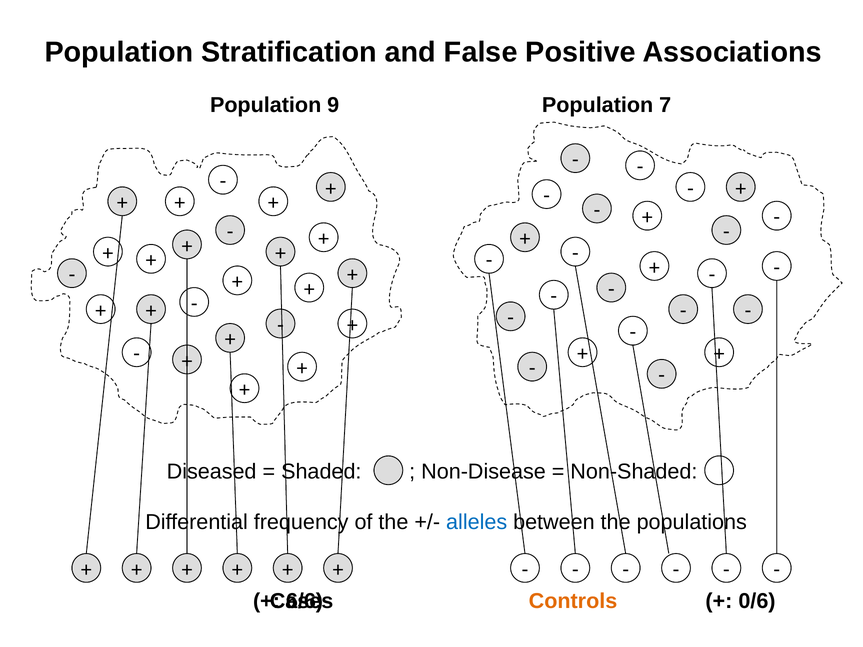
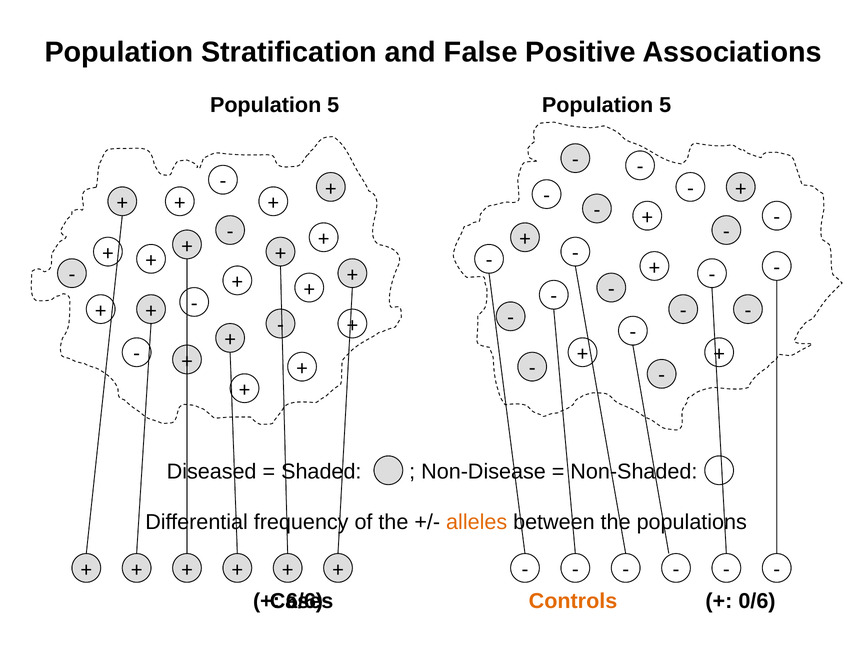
9 at (333, 105): 9 -> 5
7 at (665, 105): 7 -> 5
alleles colour: blue -> orange
